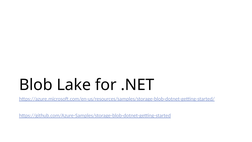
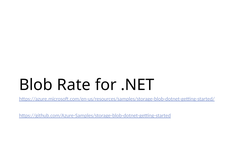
Lake: Lake -> Rate
